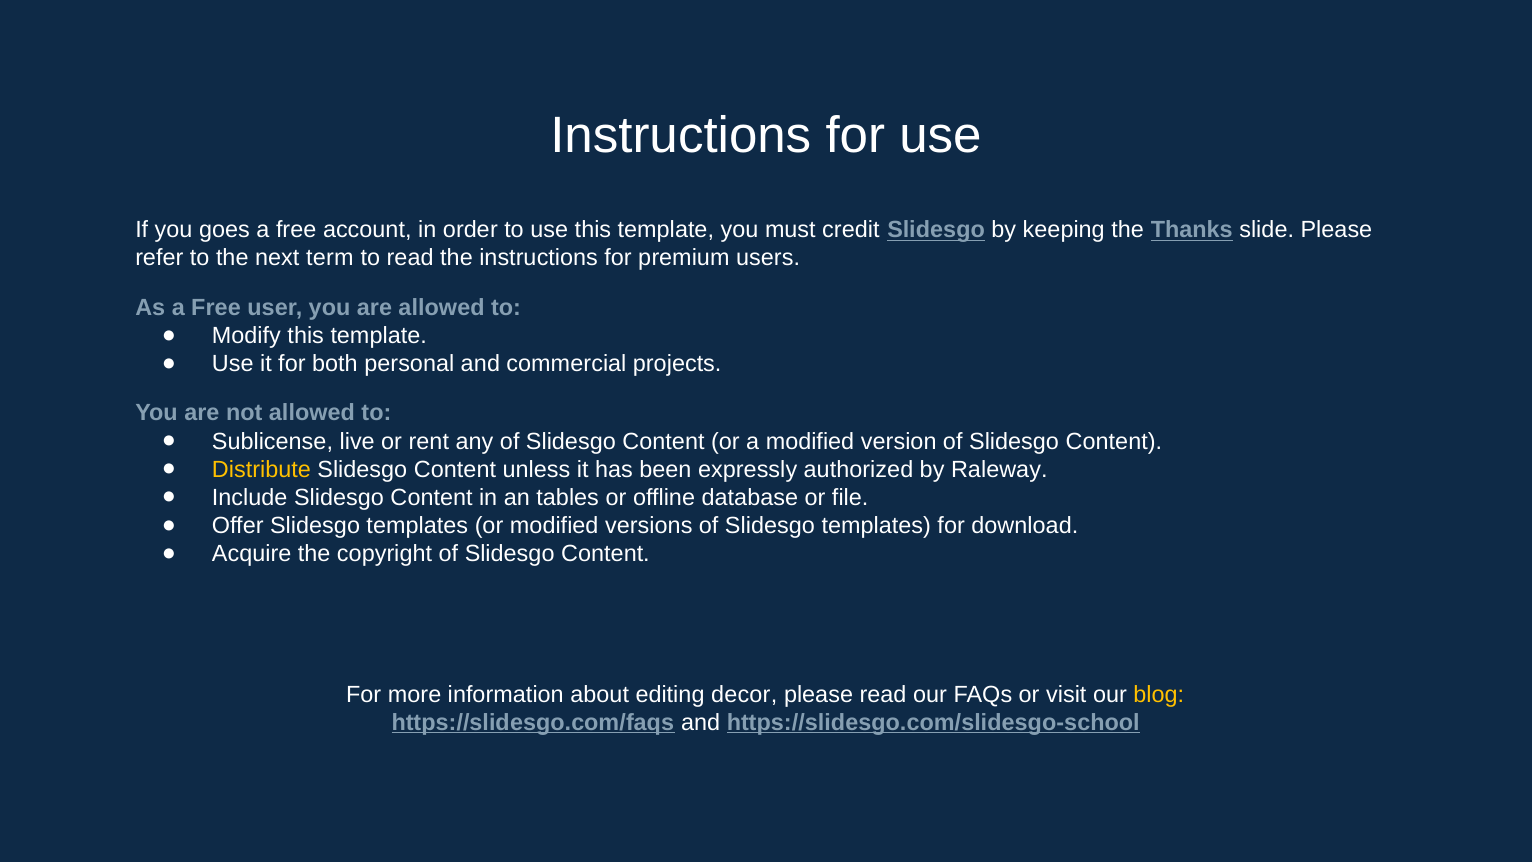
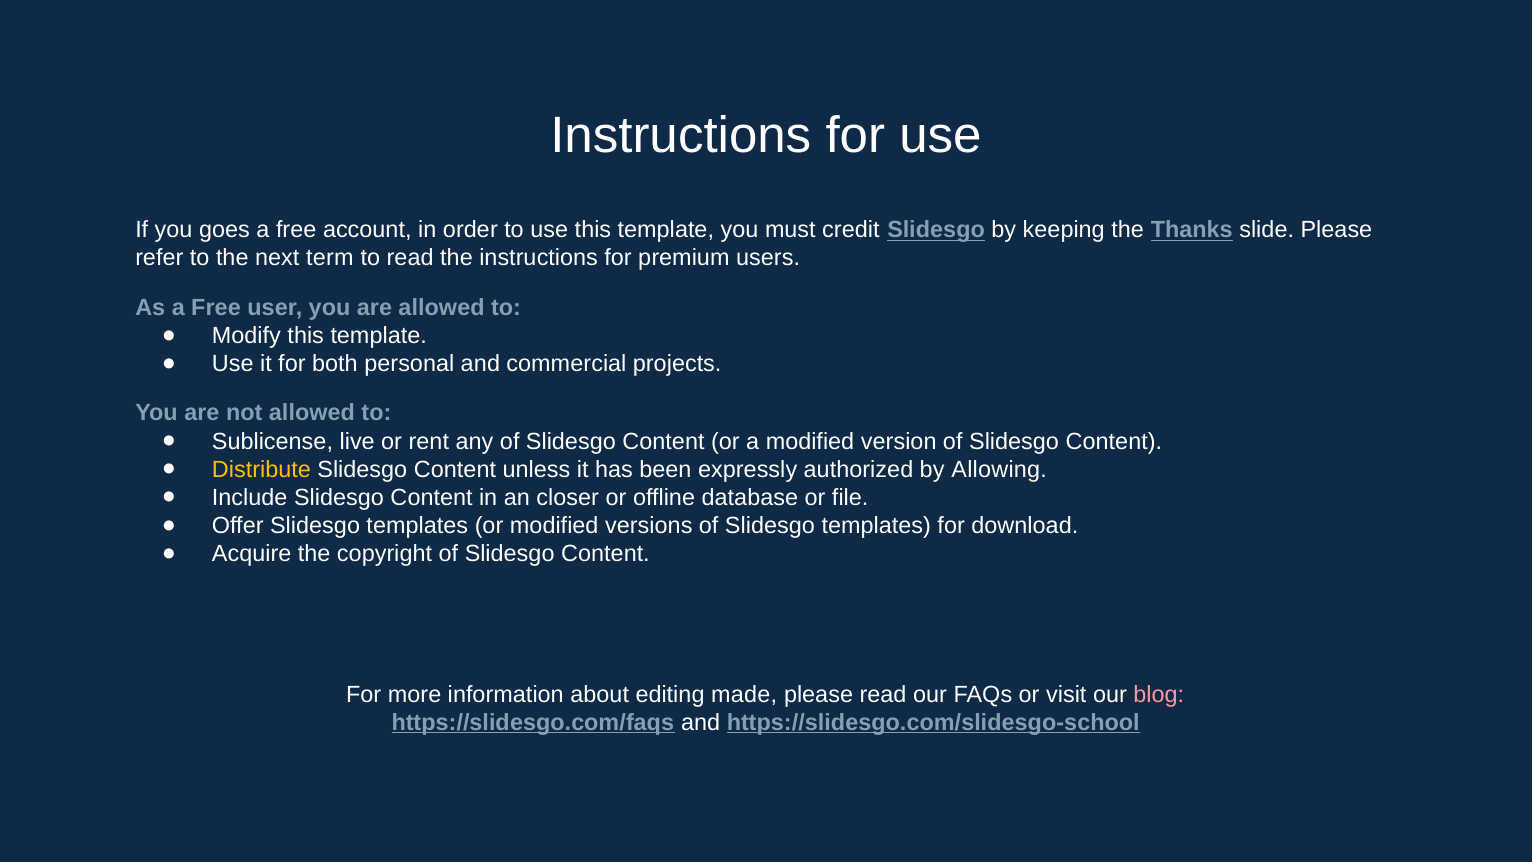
Raleway: Raleway -> Allowing
tables: tables -> closer
decor: decor -> made
blog colour: yellow -> pink
